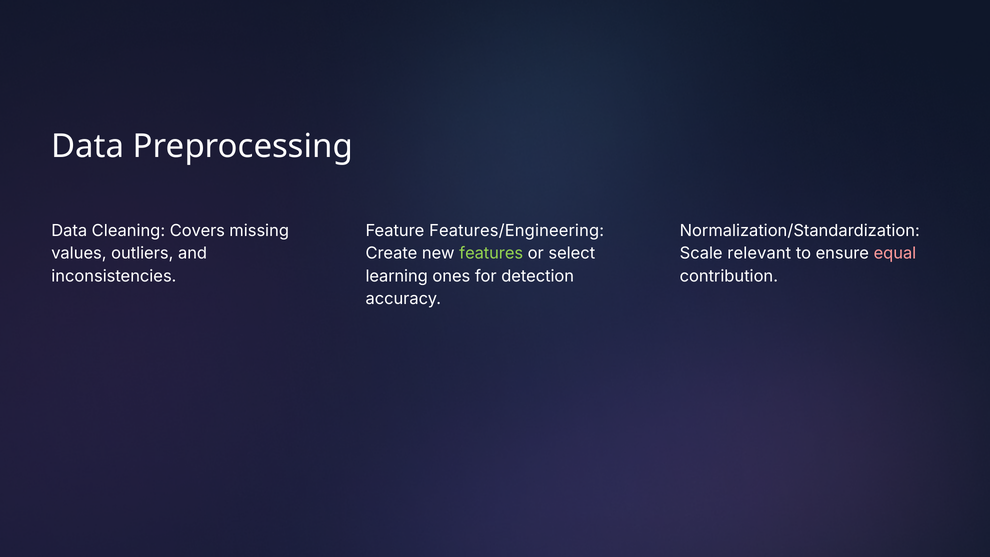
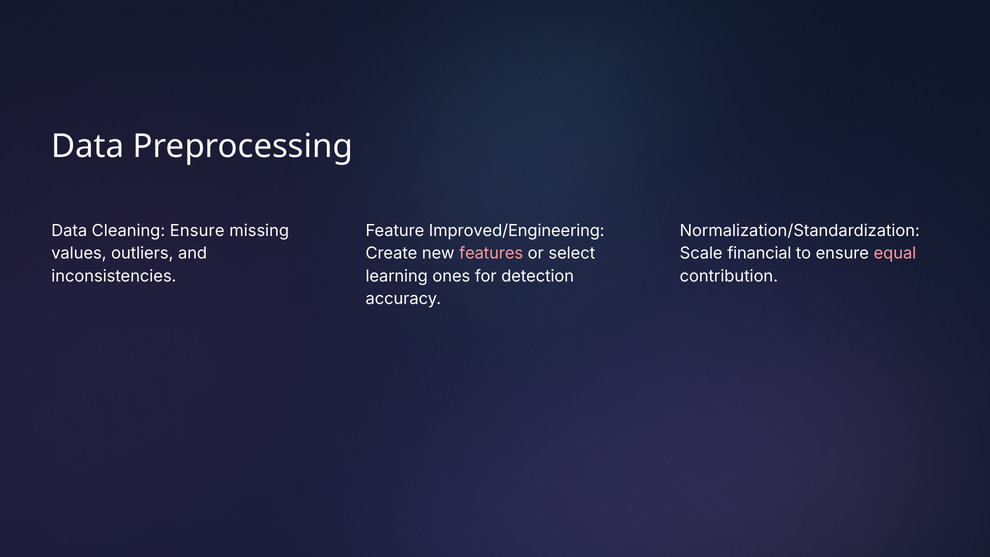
Cleaning Covers: Covers -> Ensure
Features/Engineering: Features/Engineering -> Improved/Engineering
features colour: light green -> pink
relevant: relevant -> financial
